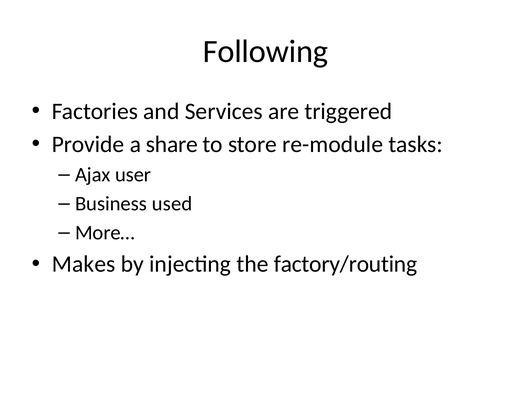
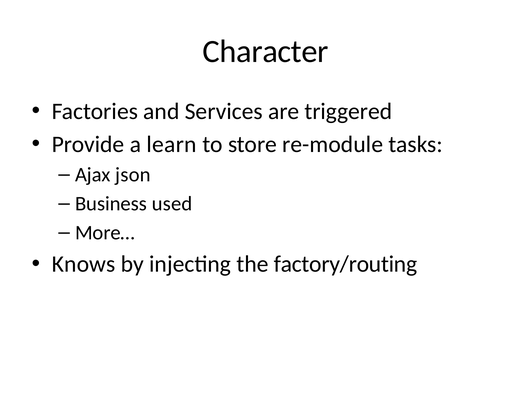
Following: Following -> Character
share: share -> learn
user: user -> json
Makes: Makes -> Knows
